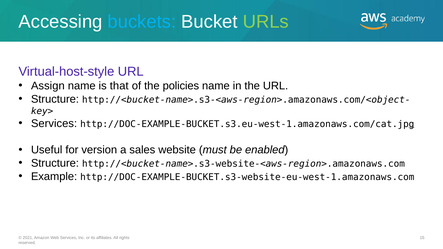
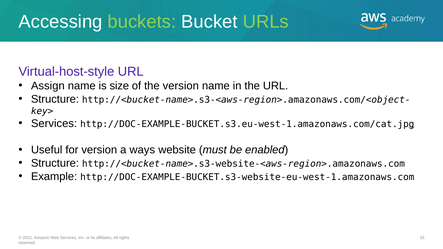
buckets colour: light blue -> light green
that: that -> size
the policies: policies -> version
sales: sales -> ways
